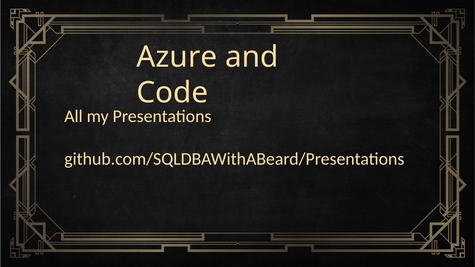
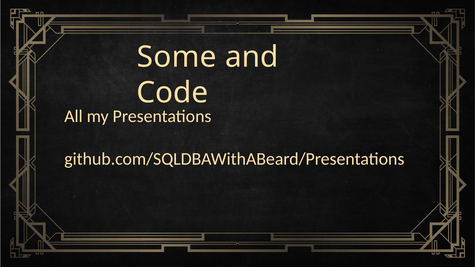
Azure: Azure -> Some
